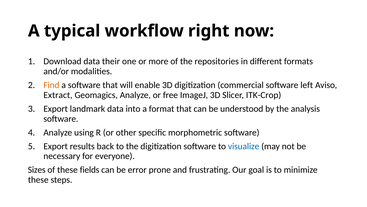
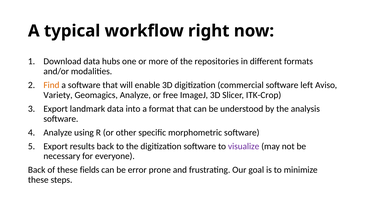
their: their -> hubs
Extract: Extract -> Variety
visualize colour: blue -> purple
Sizes at (37, 169): Sizes -> Back
